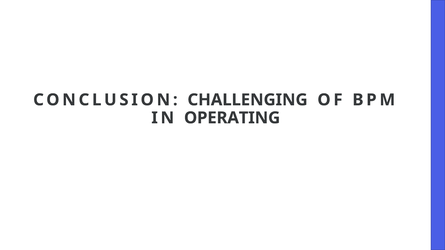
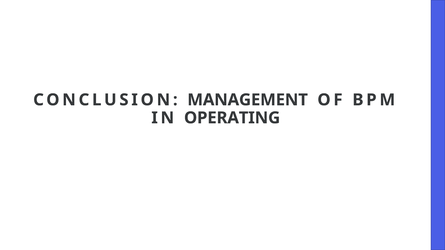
CHALLENGING: CHALLENGING -> MANAGEMENT
